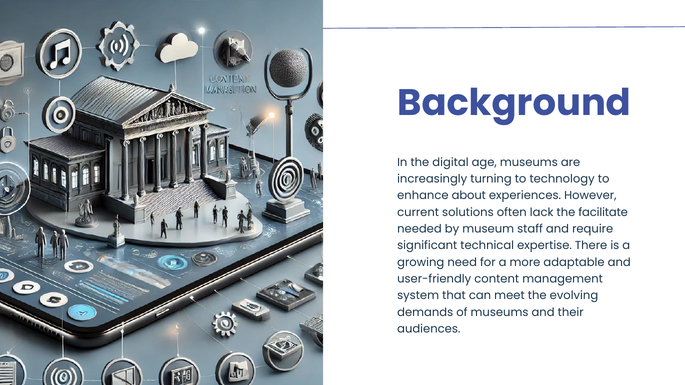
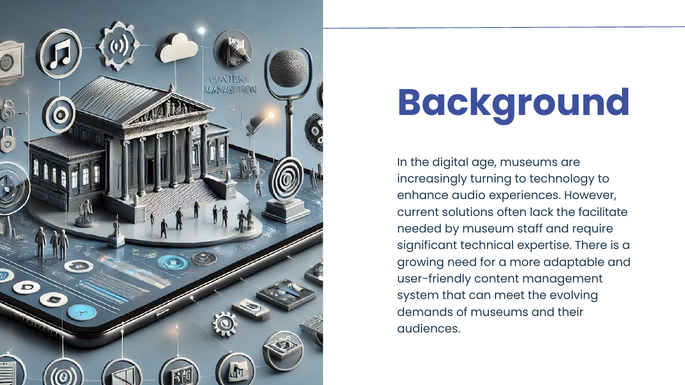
about: about -> audio
